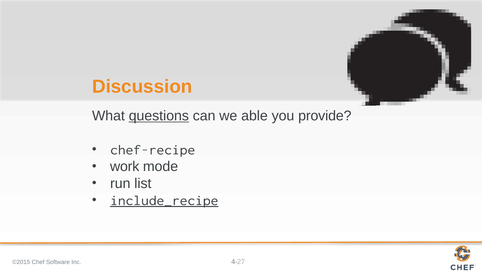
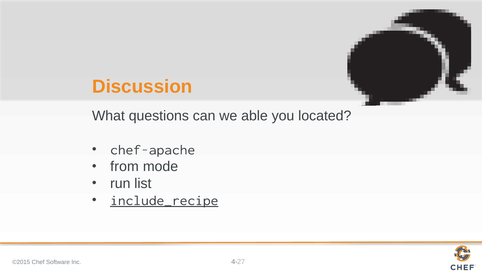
questions underline: present -> none
provide: provide -> located
chef-recipe: chef-recipe -> chef-apache
work: work -> from
